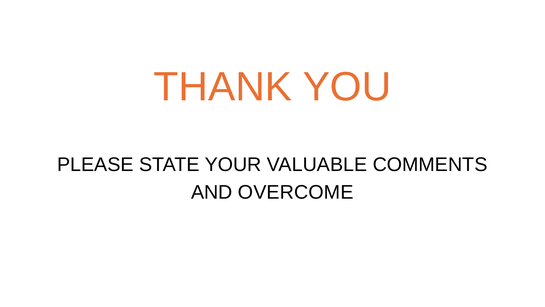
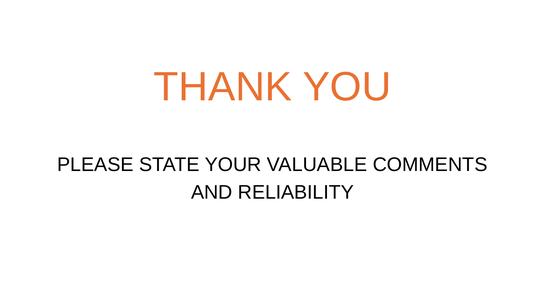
OVERCOME: OVERCOME -> RELIABILITY
